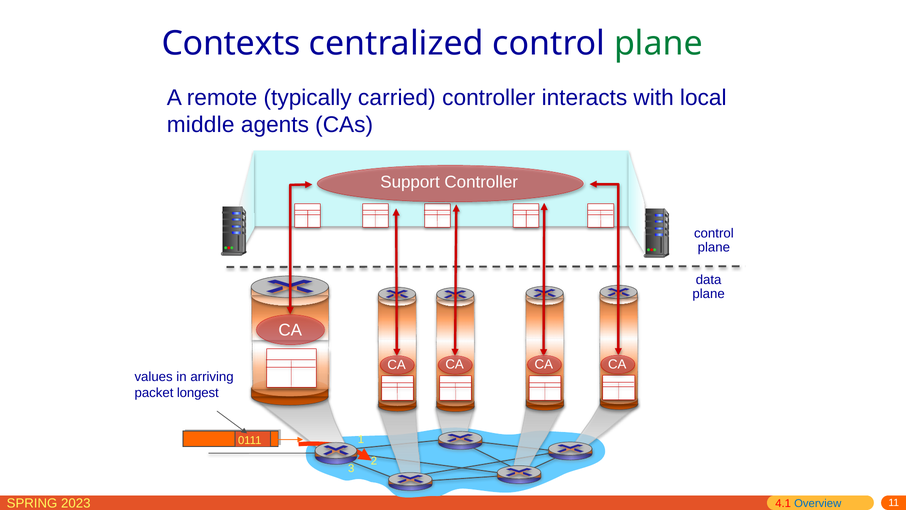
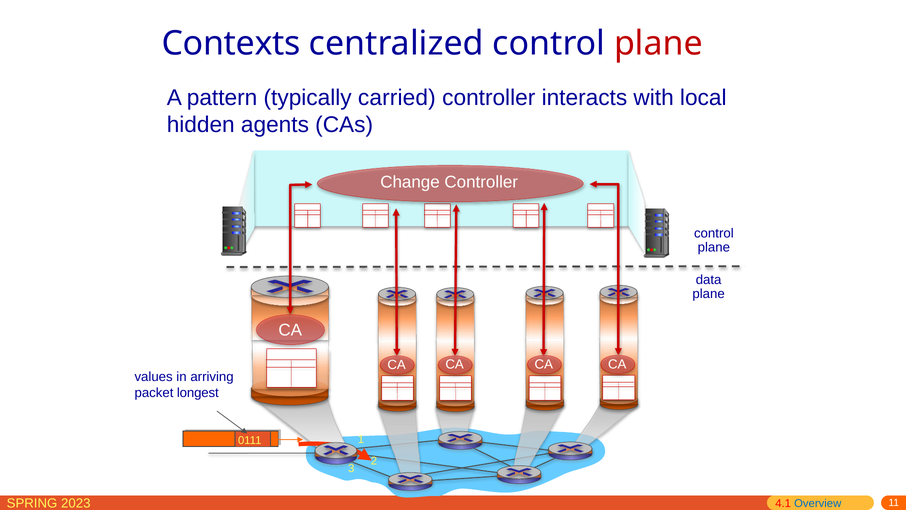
plane at (658, 44) colour: green -> red
remote: remote -> pattern
middle: middle -> hidden
Support: Support -> Change
